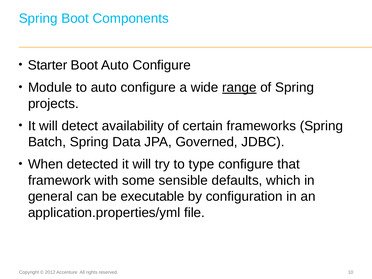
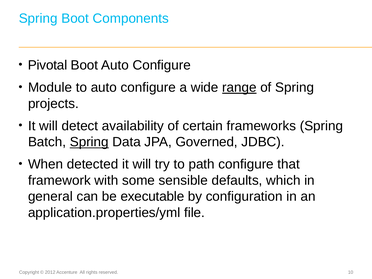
Starter: Starter -> Pivotal
Spring at (89, 142) underline: none -> present
type: type -> path
